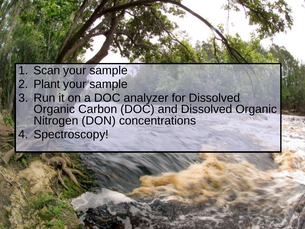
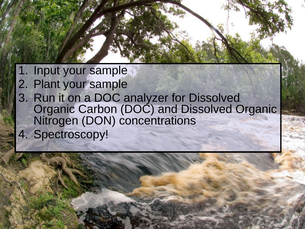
Scan: Scan -> Input
